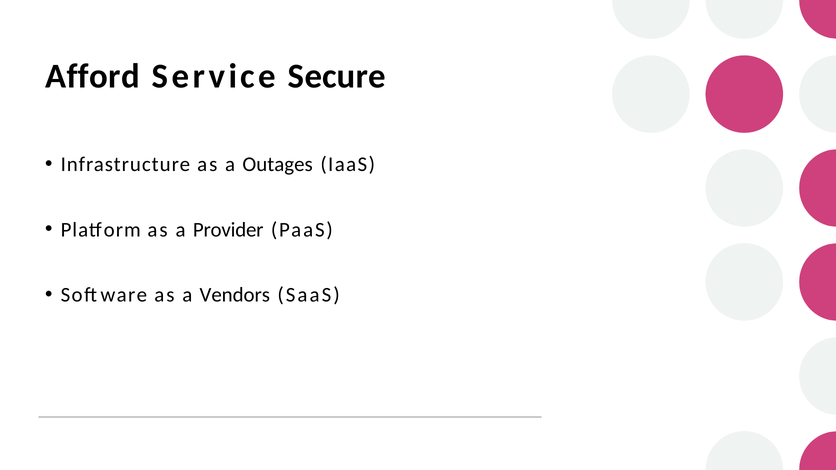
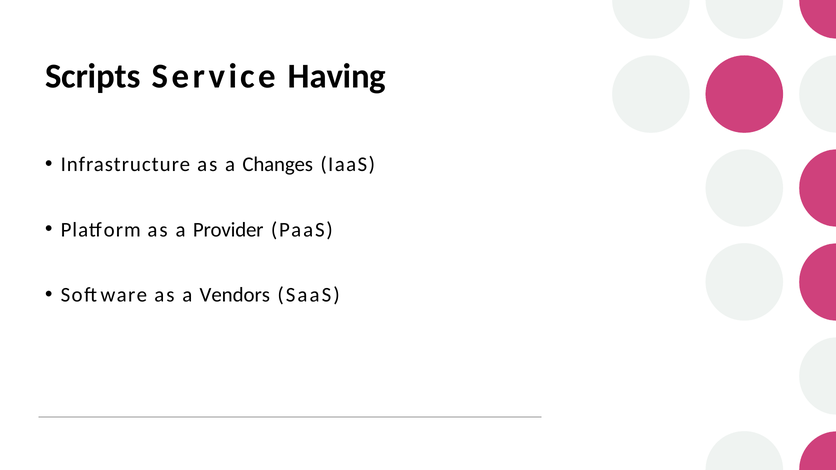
Afford: Afford -> Scripts
Secure: Secure -> Having
Outages: Outages -> Changes
